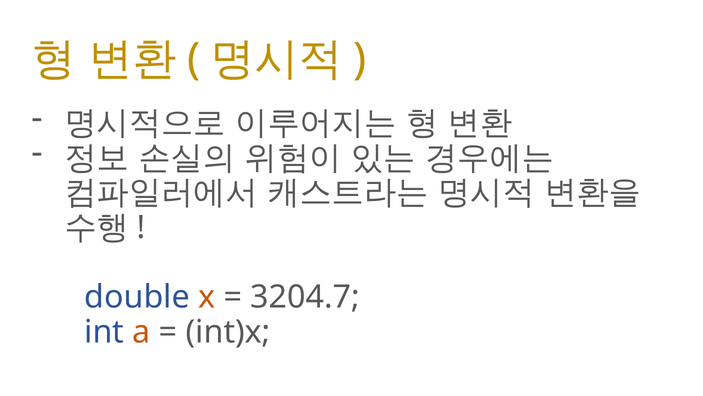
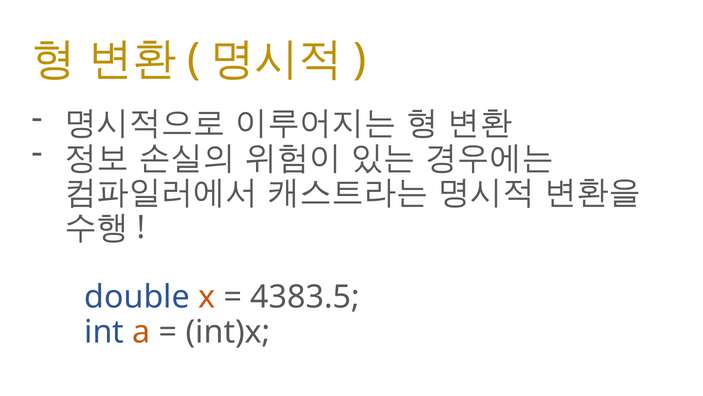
3204.7: 3204.7 -> 4383.5
